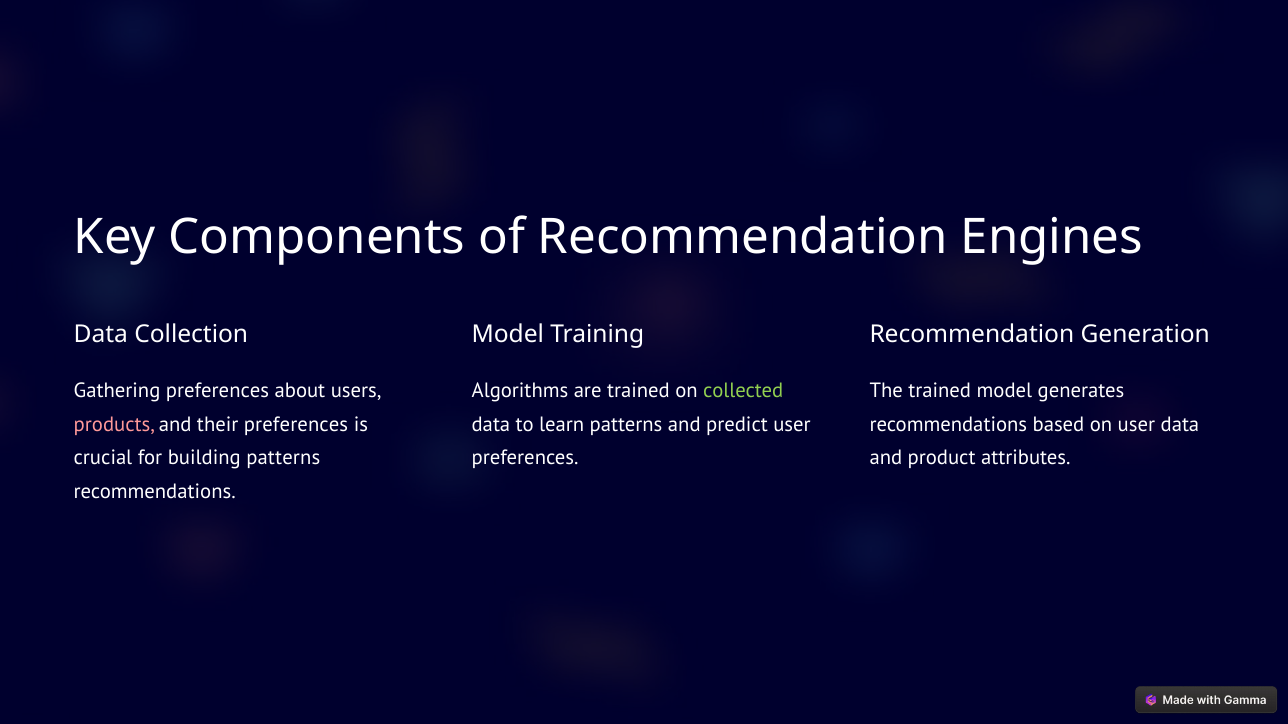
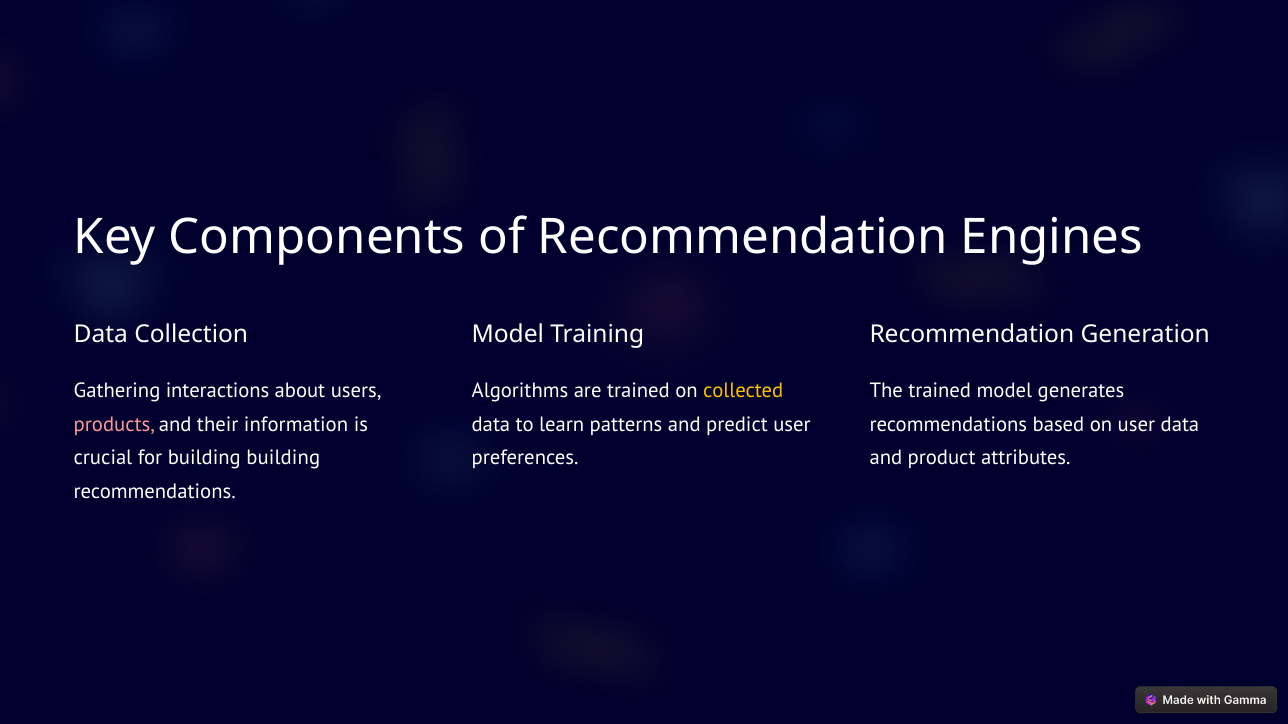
Gathering preferences: preferences -> interactions
collected colour: light green -> yellow
their preferences: preferences -> information
building patterns: patterns -> building
